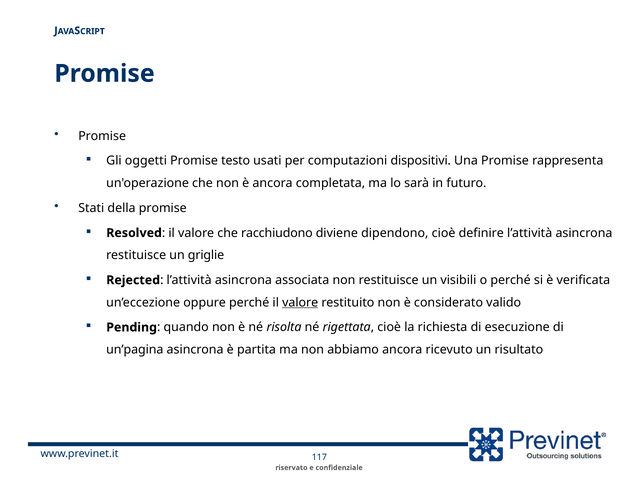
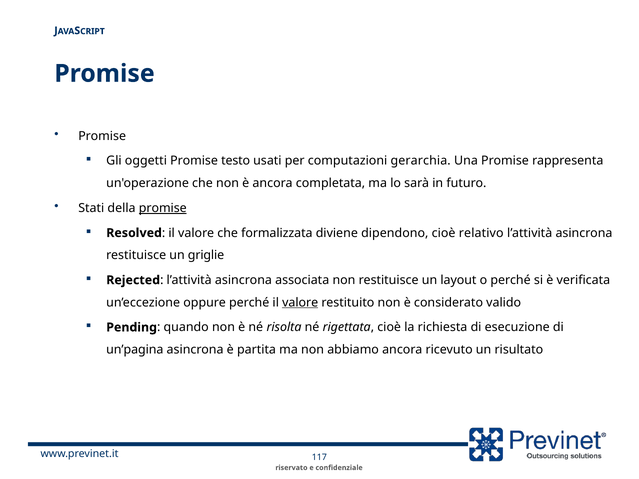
dispositivi: dispositivi -> gerarchia
promise at (163, 208) underline: none -> present
racchiudono: racchiudono -> formalizzata
definire: definire -> relativo
visibili: visibili -> layout
